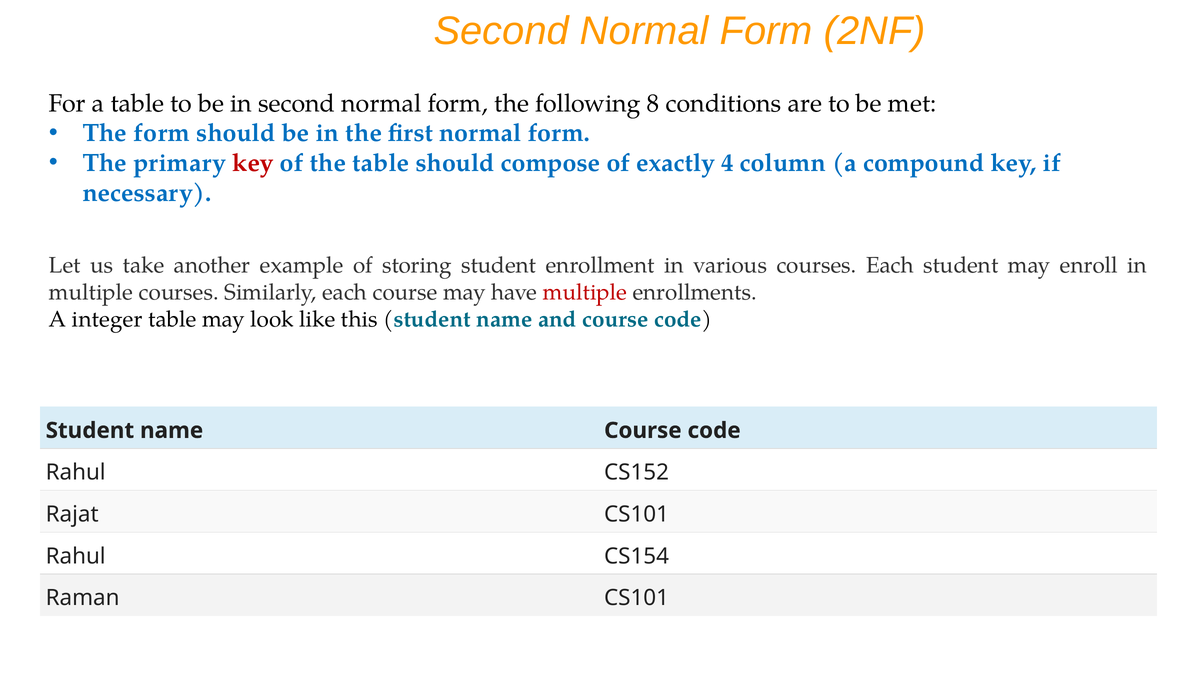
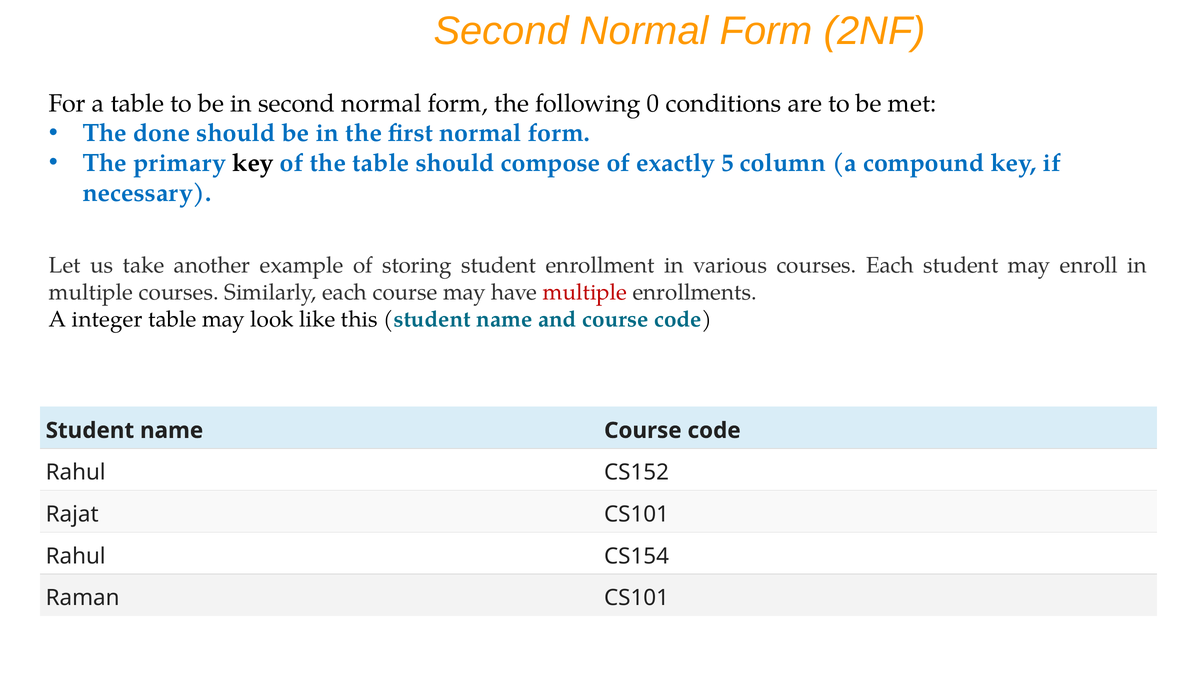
8: 8 -> 0
The form: form -> done
key at (253, 163) colour: red -> black
4: 4 -> 5
